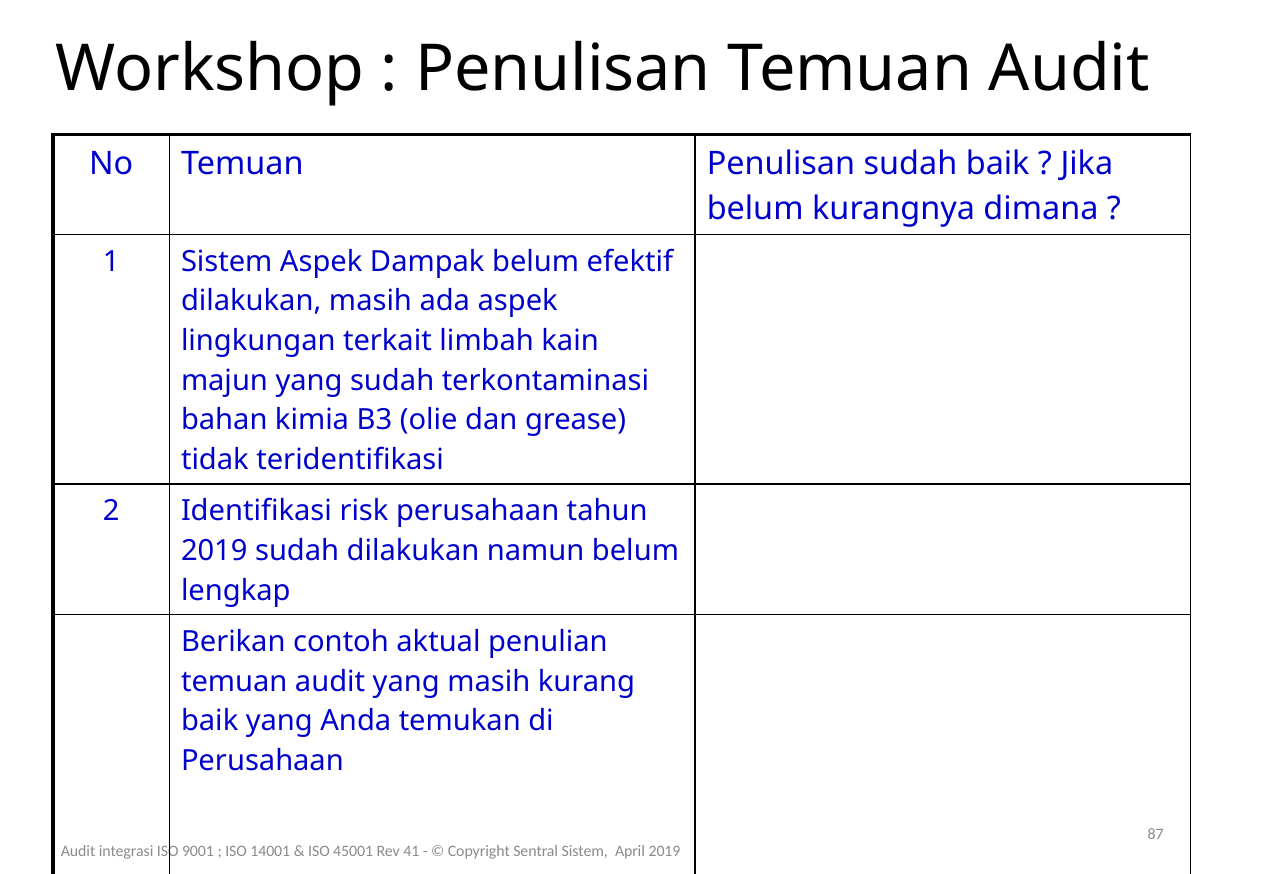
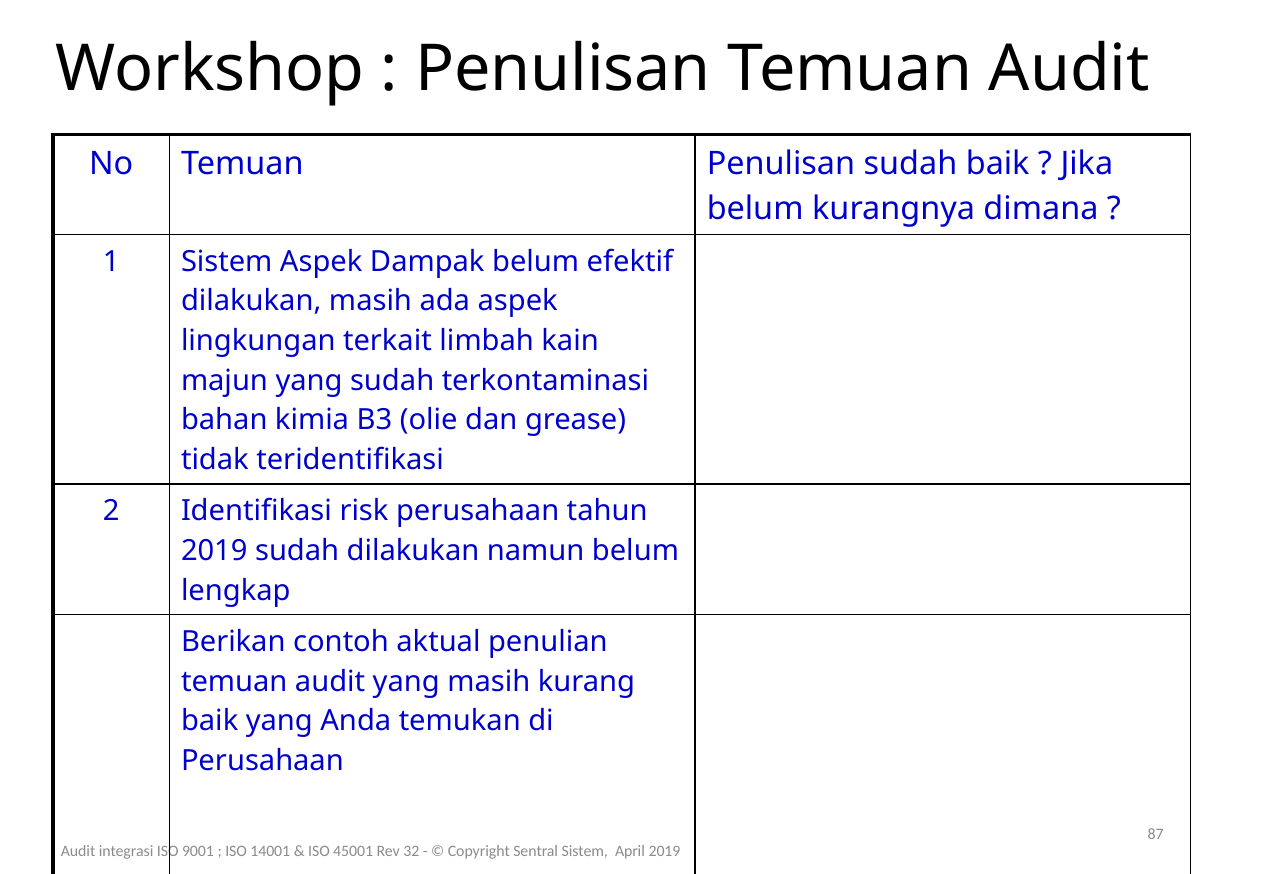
41: 41 -> 32
